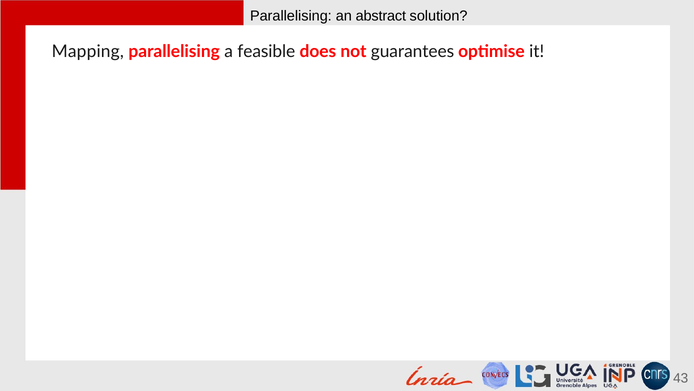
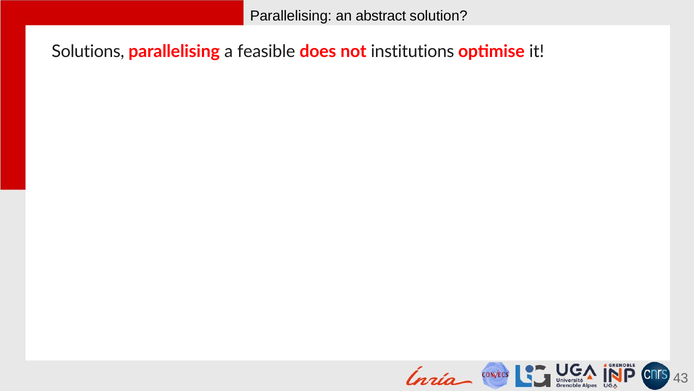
Mapping: Mapping -> Solutions
guarantees: guarantees -> institutions
